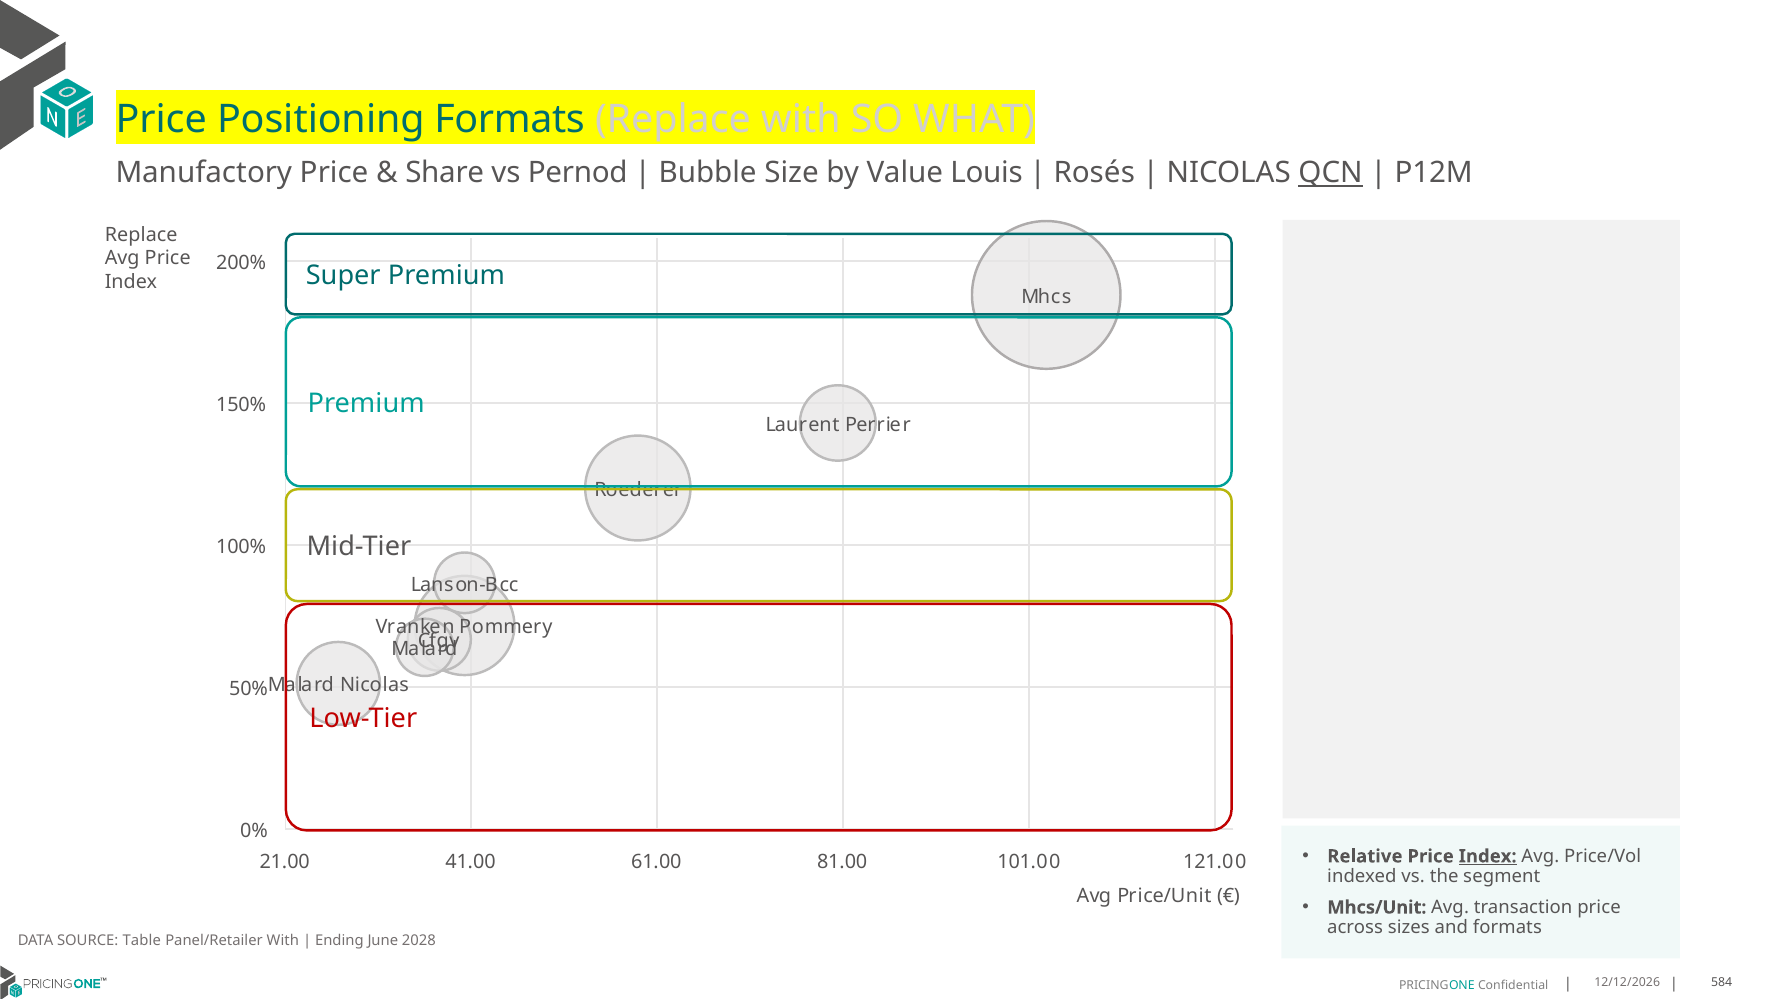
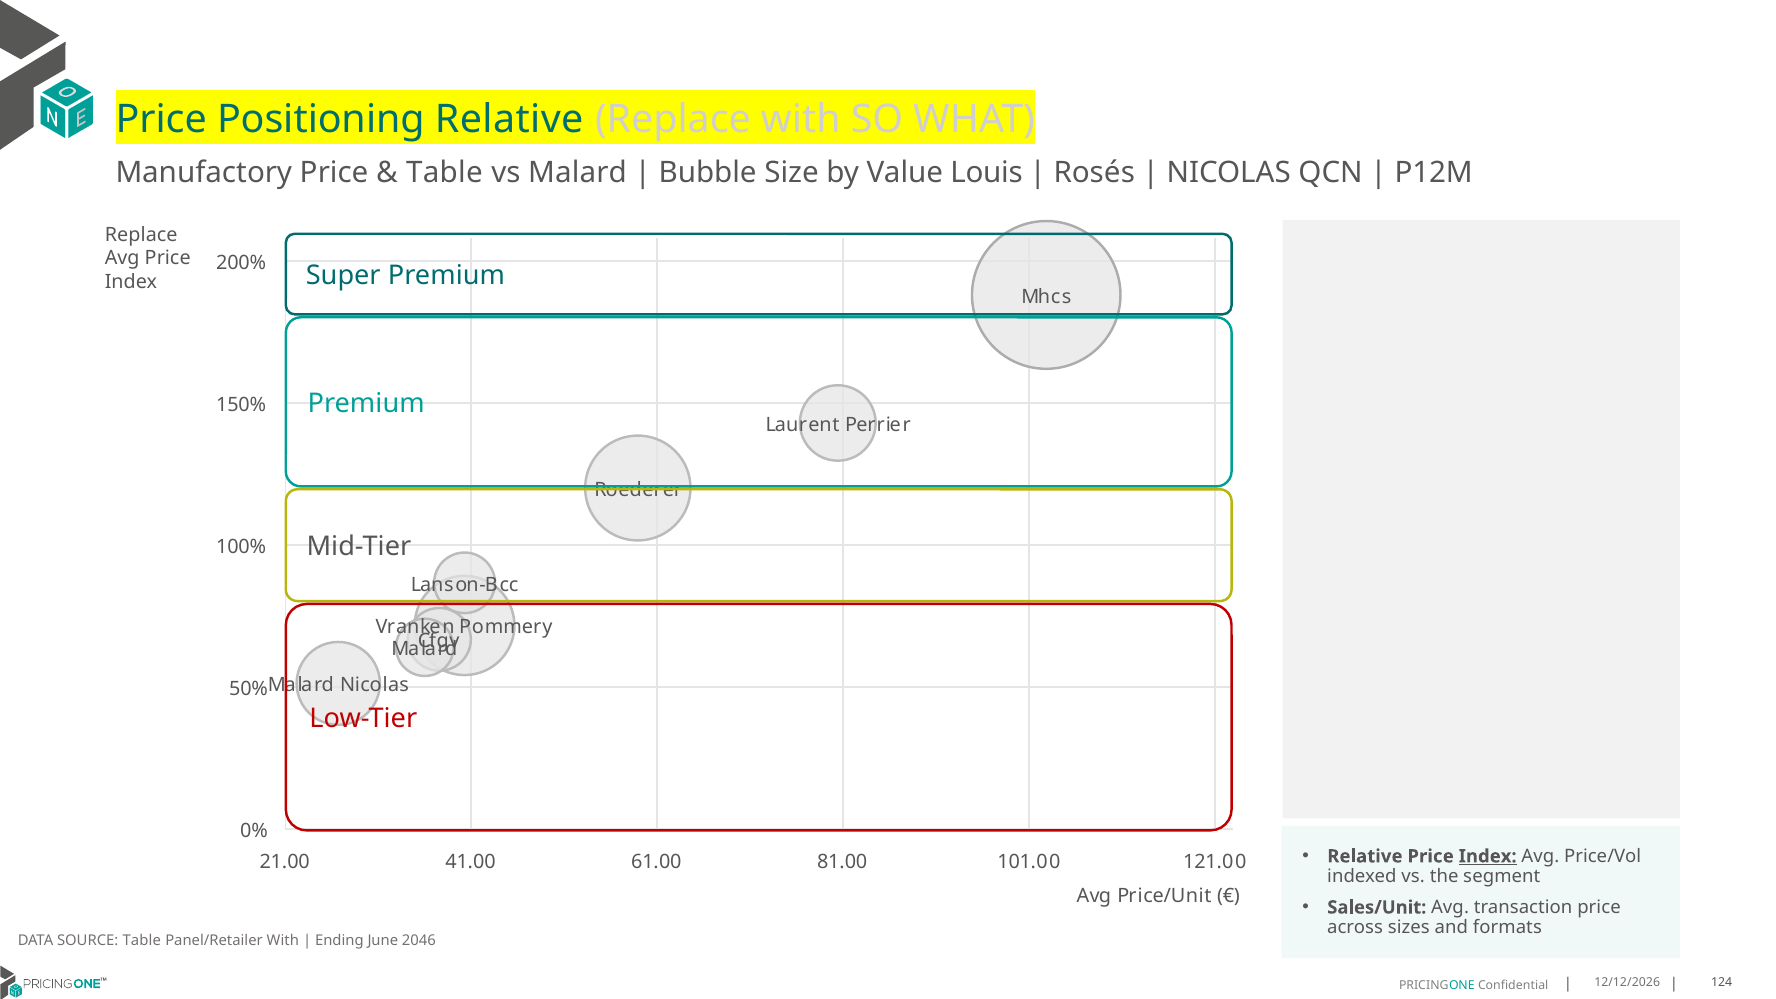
Positioning Formats: Formats -> Relative
Share at (445, 173): Share -> Table
vs Pernod: Pernod -> Malard
QCN underline: present -> none
Mhcs/Unit: Mhcs/Unit -> Sales/Unit
2028: 2028 -> 2046
584: 584 -> 124
